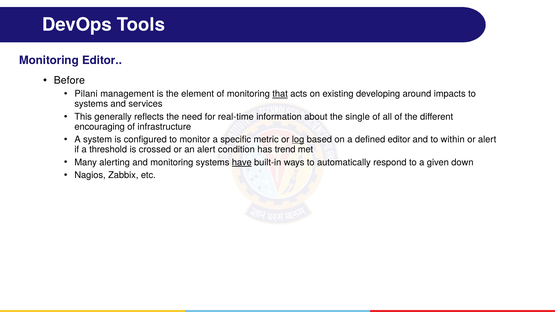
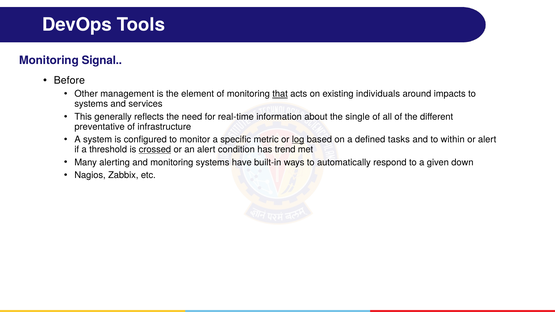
Monitoring Editor: Editor -> Signal
Pilani: Pilani -> Other
developing: developing -> individuals
encouraging: encouraging -> preventative
defined editor: editor -> tasks
crossed underline: none -> present
have underline: present -> none
